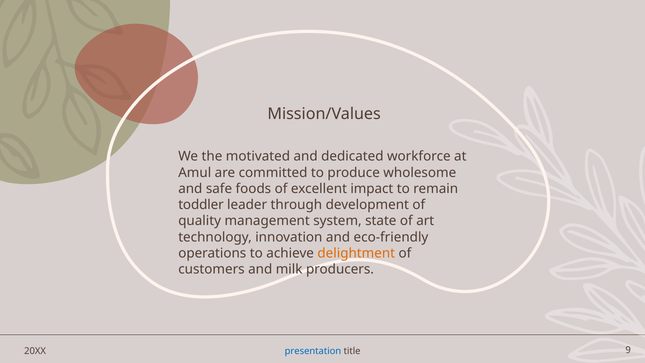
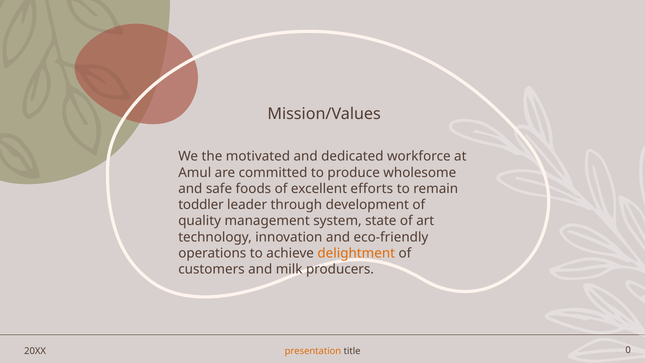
impact: impact -> efforts
presentation colour: blue -> orange
9: 9 -> 0
